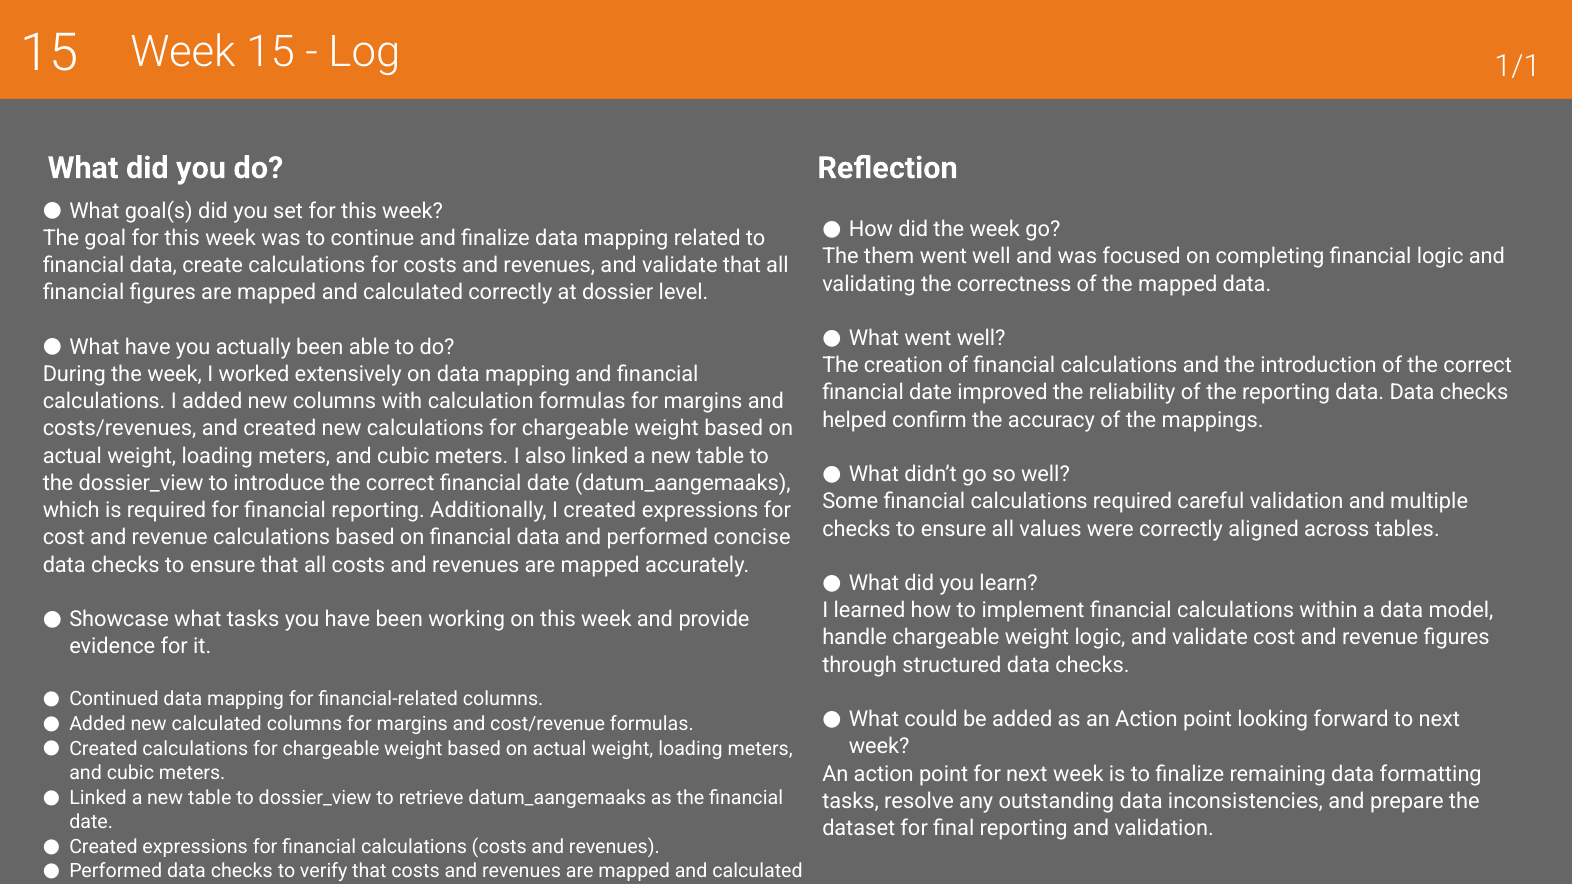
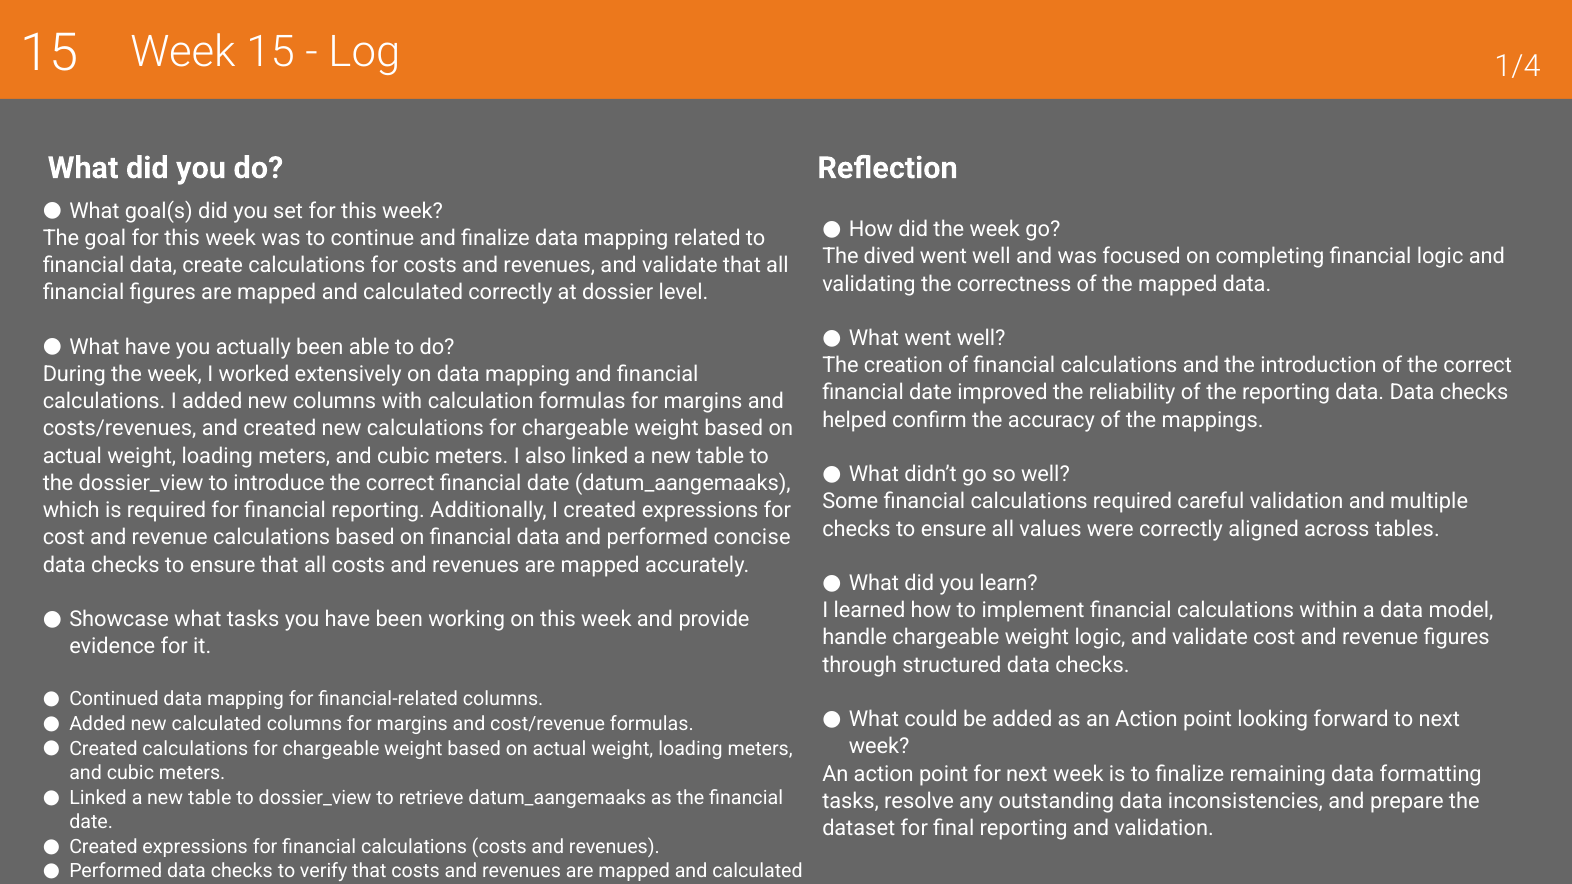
1/1: 1/1 -> 1/4
them: them -> dived
